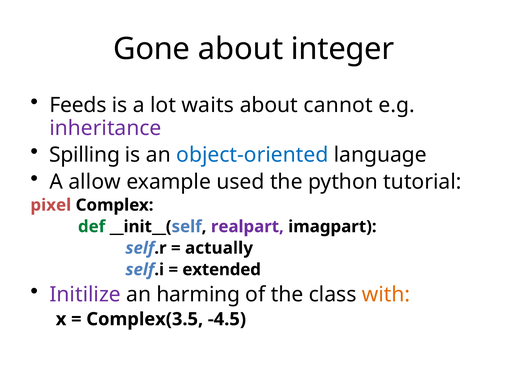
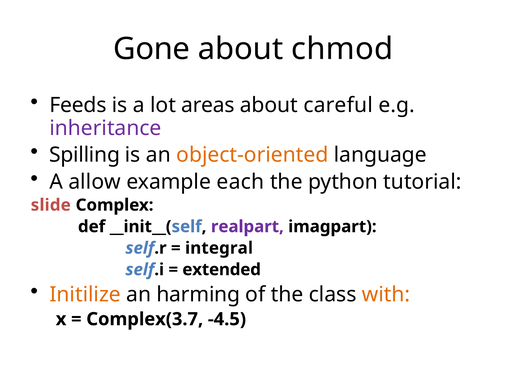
integer: integer -> chmod
waits: waits -> areas
cannot: cannot -> careful
object-oriented colour: blue -> orange
used: used -> each
pixel: pixel -> slide
def colour: green -> black
actually: actually -> integral
Initilize colour: purple -> orange
Complex(3.5: Complex(3.5 -> Complex(3.7
